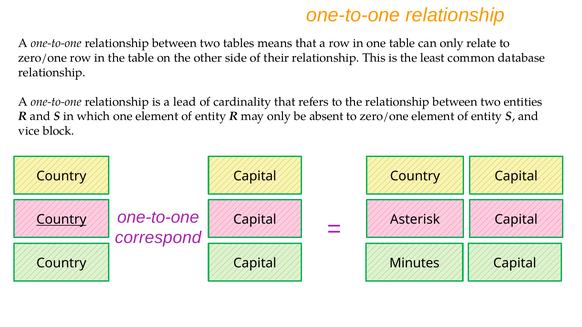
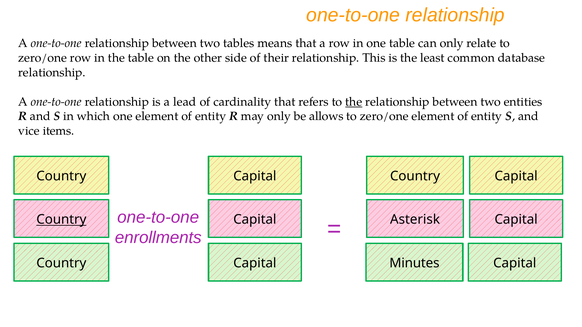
the at (354, 102) underline: none -> present
absent: absent -> allows
block: block -> items
correspond: correspond -> enrollments
